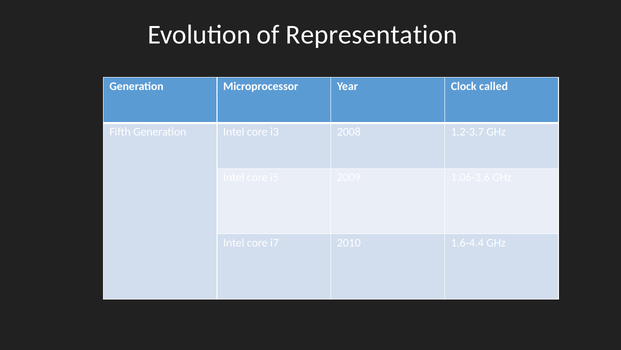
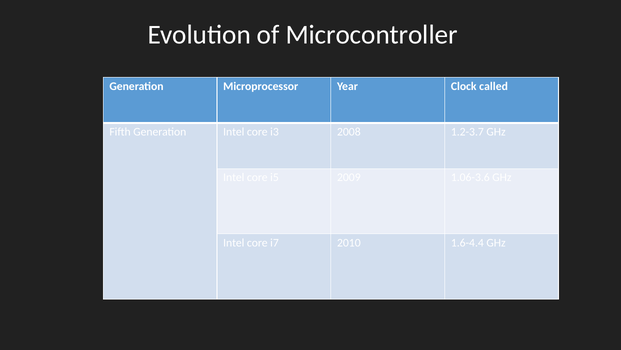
Representation: Representation -> Microcontroller
